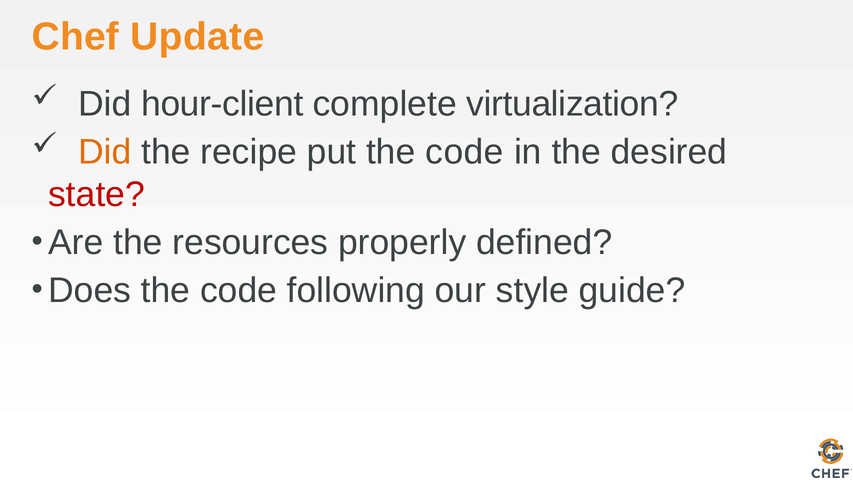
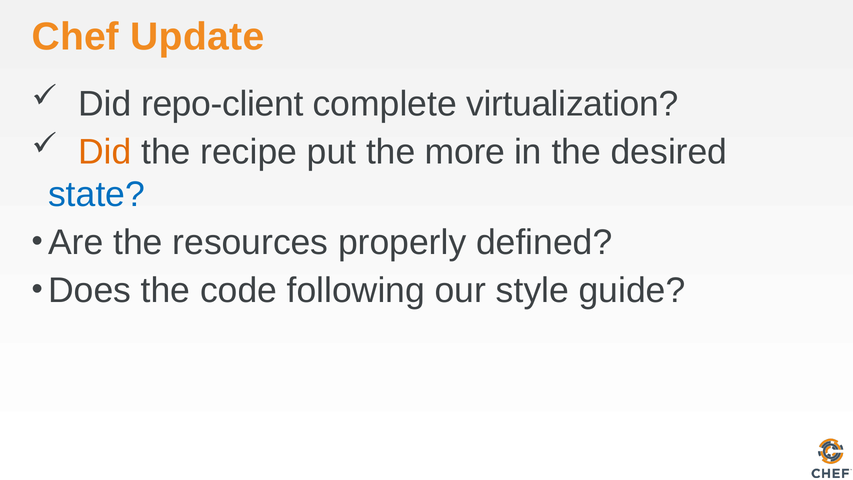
hour-client: hour-client -> repo-client
put the code: code -> more
state colour: red -> blue
